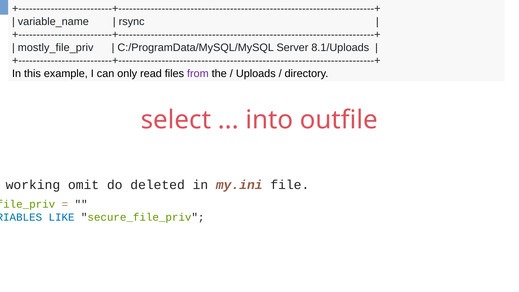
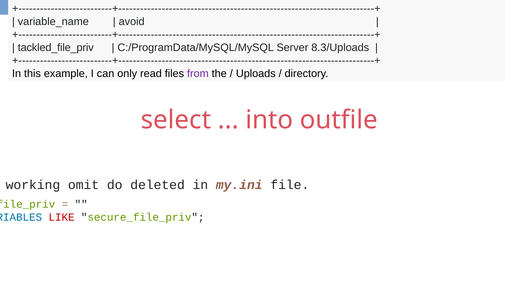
rsync: rsync -> avoid
mostly_file_priv: mostly_file_priv -> tackled_file_priv
8.1/Uploads: 8.1/Uploads -> 8.3/Uploads
LIKE colour: blue -> red
